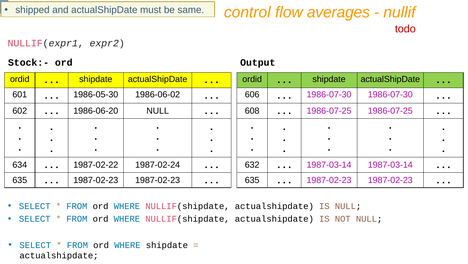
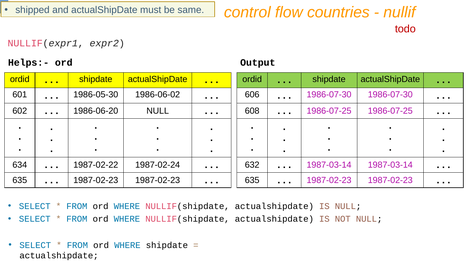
averages: averages -> countries
Stock:-: Stock:- -> Helps:-
